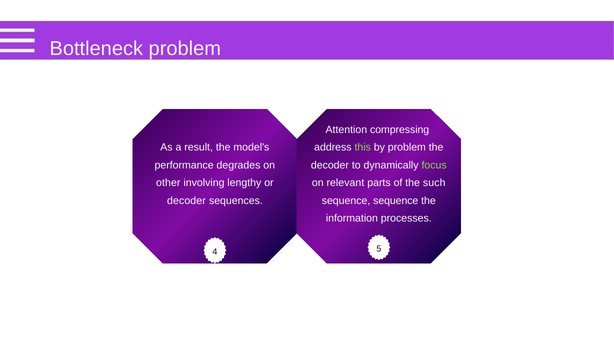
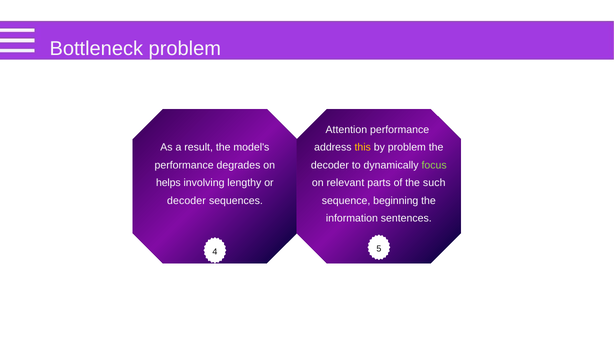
Attention compressing: compressing -> performance
this colour: light green -> yellow
other: other -> helps
sequence sequence: sequence -> beginning
processes: processes -> sentences
